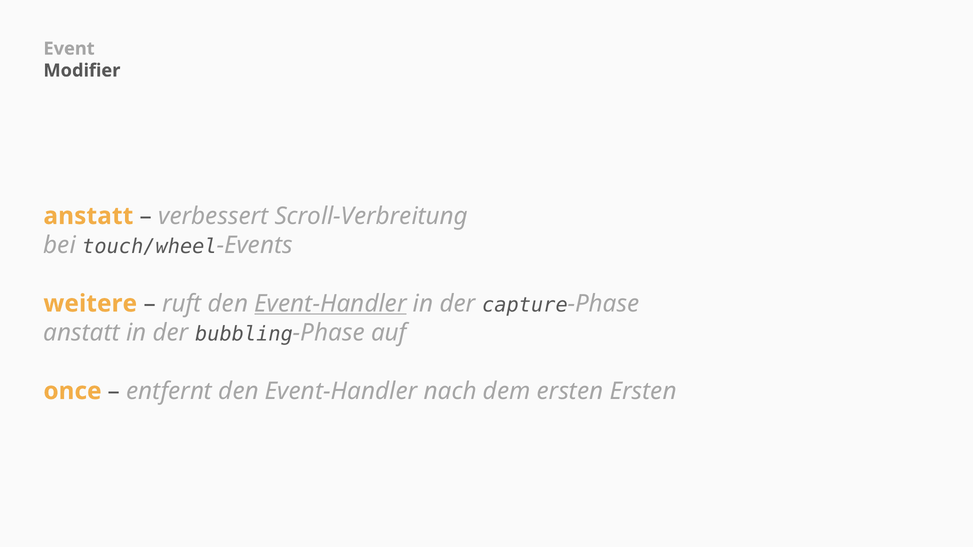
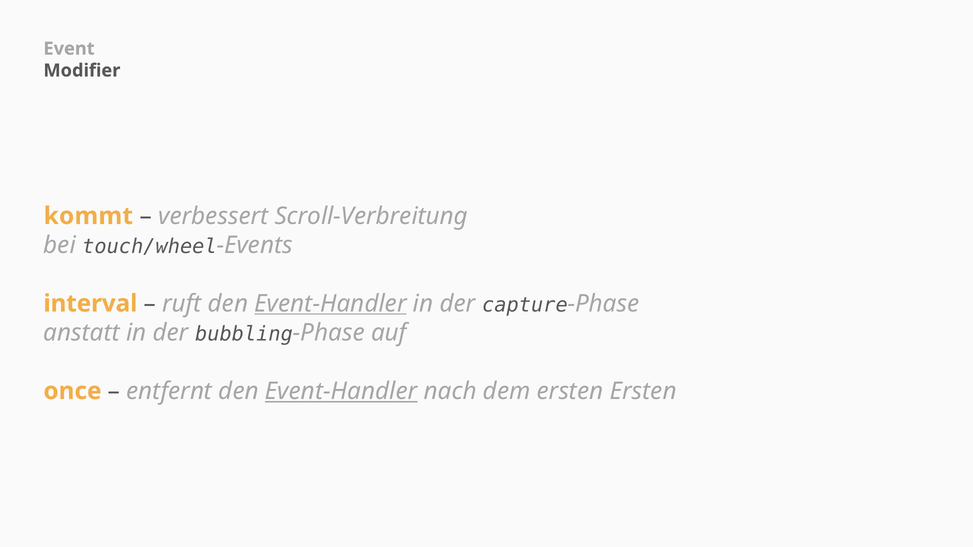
anstatt at (88, 216): anstatt -> kommt
weitere: weitere -> interval
Event-Handler at (341, 391) underline: none -> present
